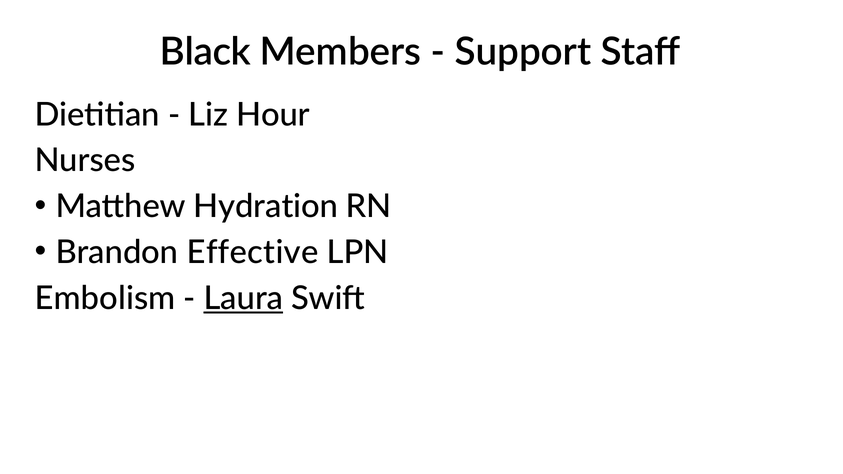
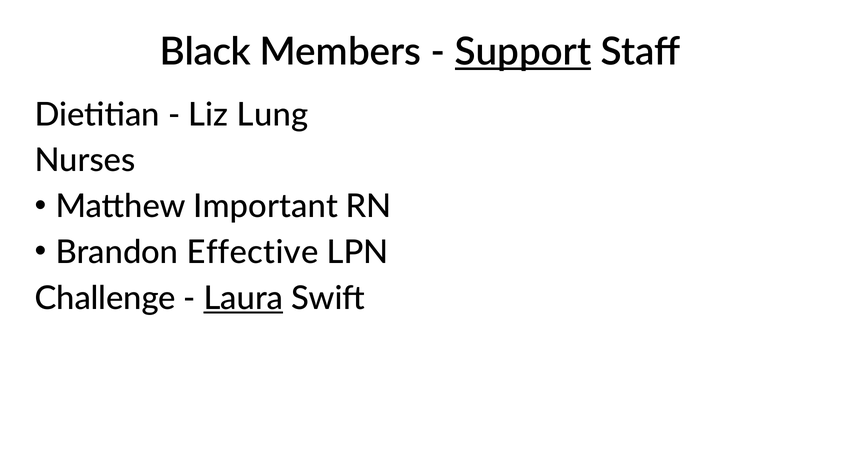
Support underline: none -> present
Hour: Hour -> Lung
Hydration: Hydration -> Important
Embolism: Embolism -> Challenge
